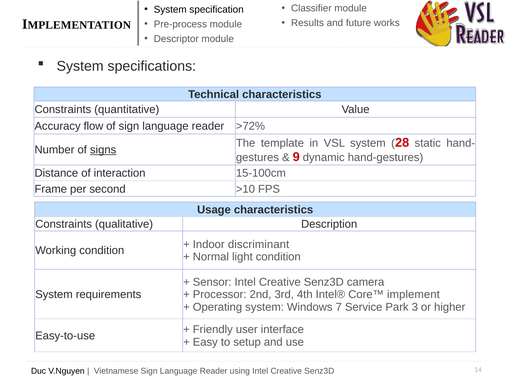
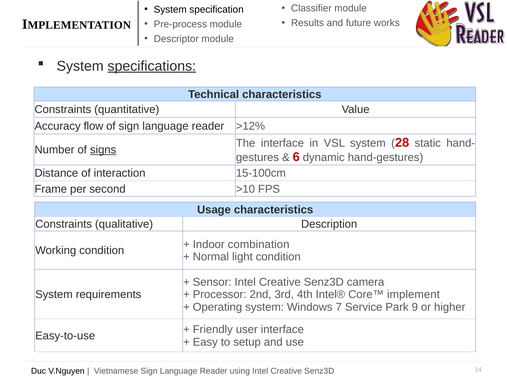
specifications underline: none -> present
>72%: >72% -> >12%
The template: template -> interface
9: 9 -> 6
discriminant: discriminant -> combination
3: 3 -> 9
